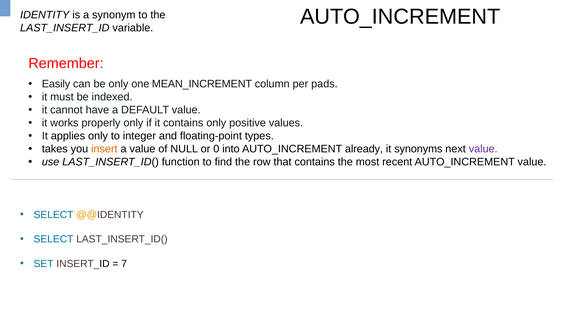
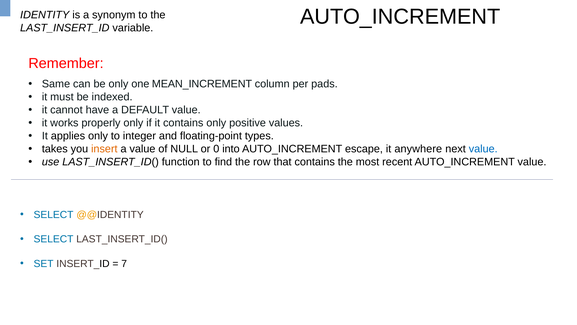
Easily: Easily -> Same
already: already -> escape
synonyms: synonyms -> anywhere
value at (483, 149) colour: purple -> blue
